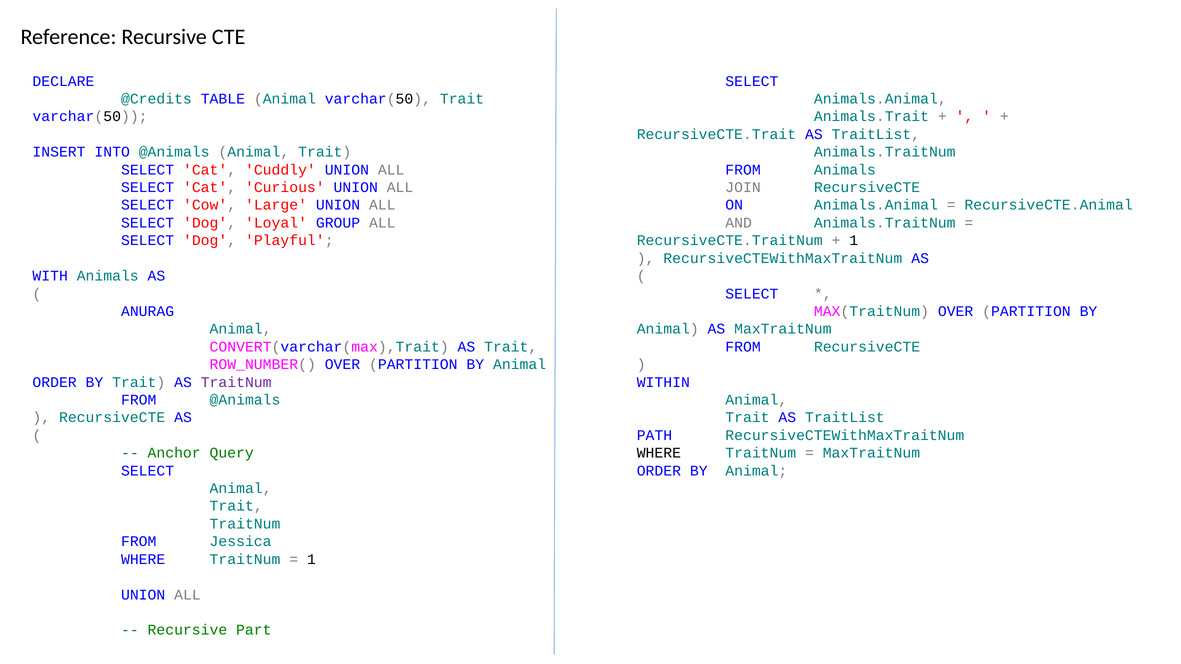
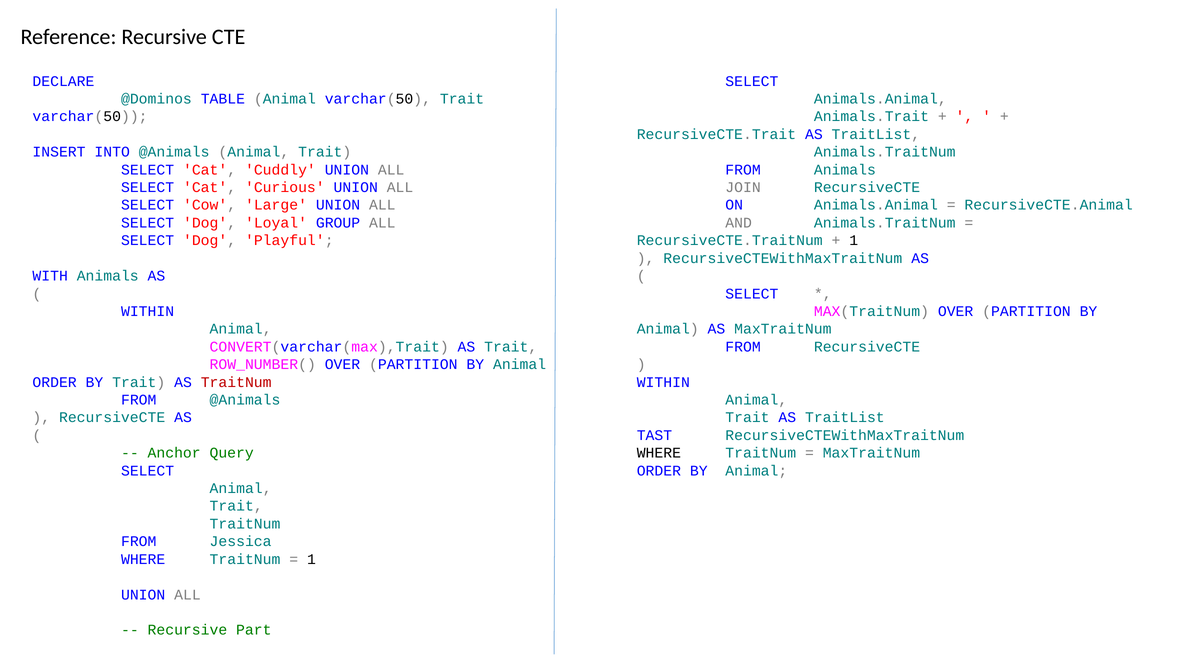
@Credits: @Credits -> @Dominos
ANURAG at (148, 311): ANURAG -> WITHIN
TraitNum at (236, 382) colour: purple -> red
PATH: PATH -> TAST
